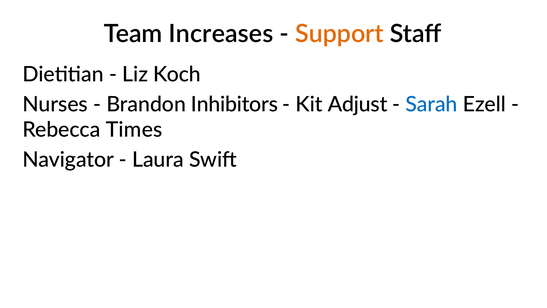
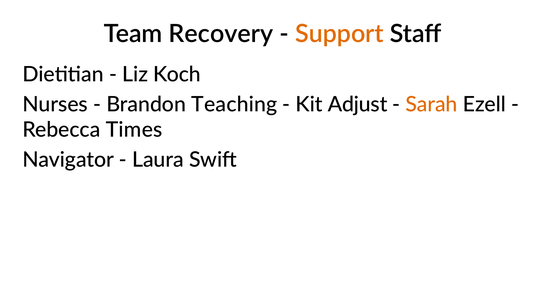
Increases: Increases -> Recovery
Inhibitors: Inhibitors -> Teaching
Sarah colour: blue -> orange
